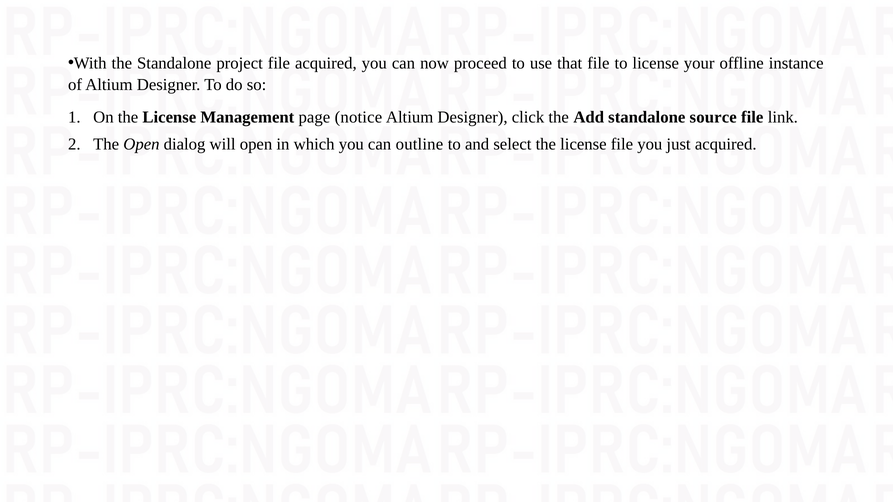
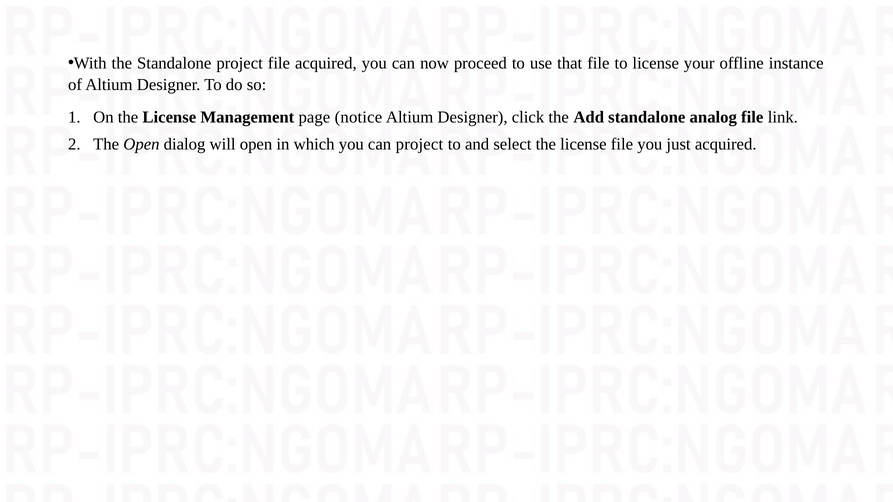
source: source -> analog
can outline: outline -> project
